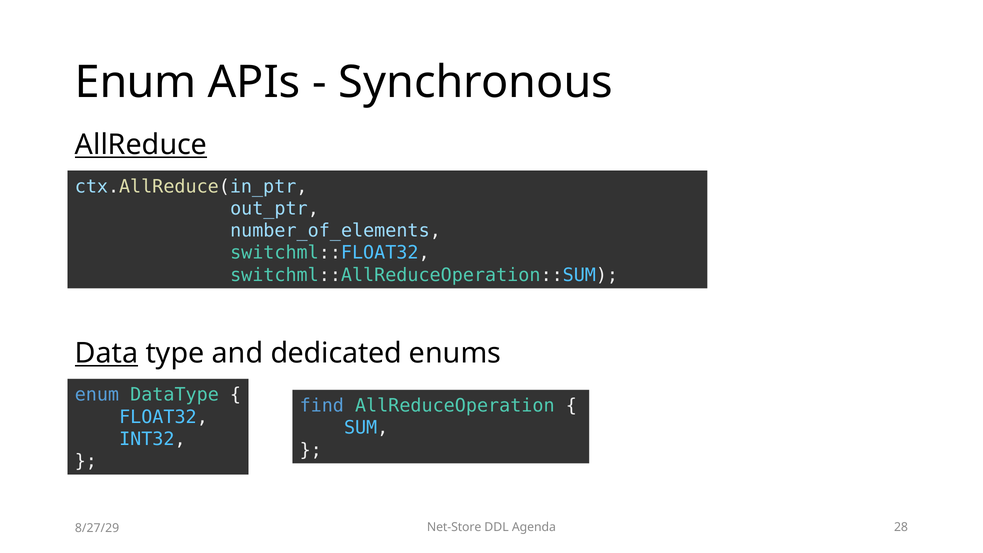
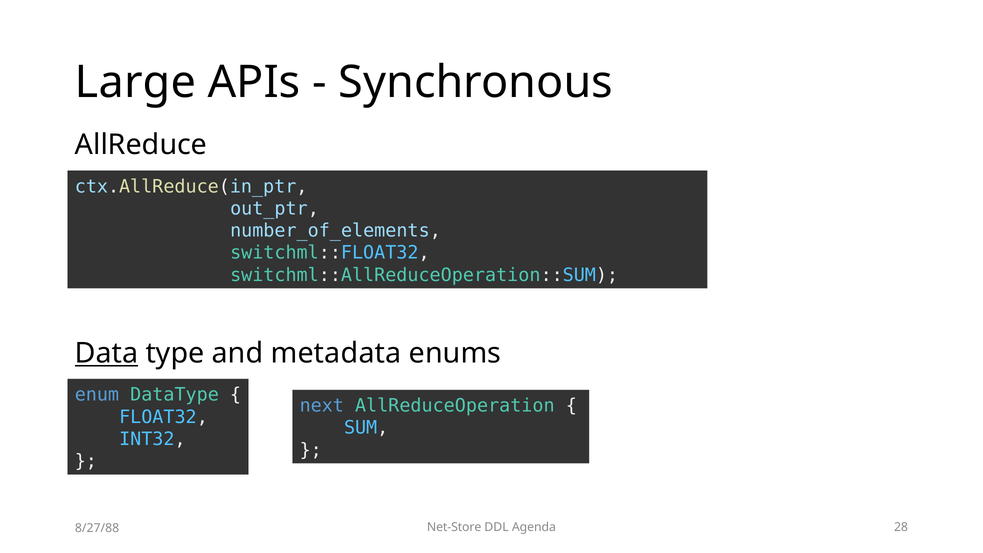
Enum at (136, 83): Enum -> Large
AllReduce underline: present -> none
dedicated: dedicated -> metadata
find: find -> next
8/27/29: 8/27/29 -> 8/27/88
